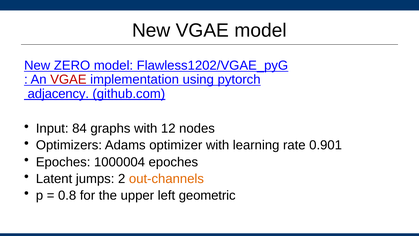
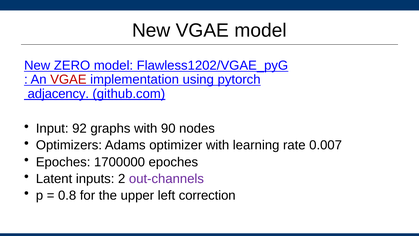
84: 84 -> 92
12: 12 -> 90
0.901: 0.901 -> 0.007
1000004: 1000004 -> 1700000
jumps: jumps -> inputs
out-channels colour: orange -> purple
geometric: geometric -> correction
